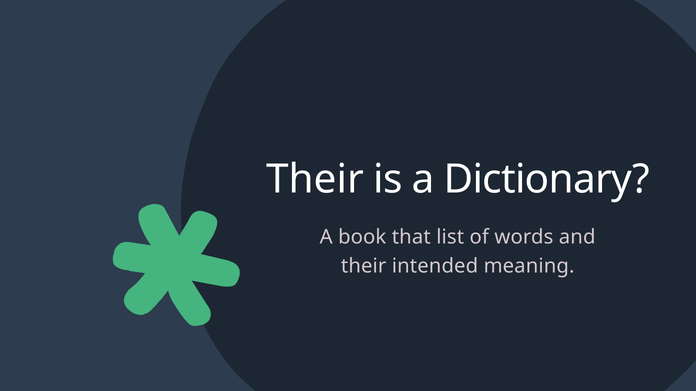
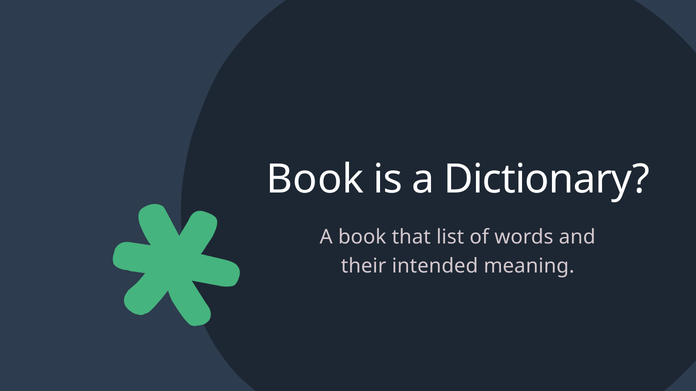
Their at (315, 180): Their -> Book
